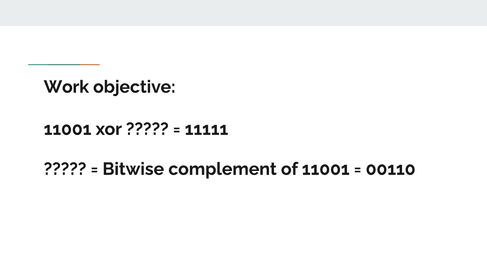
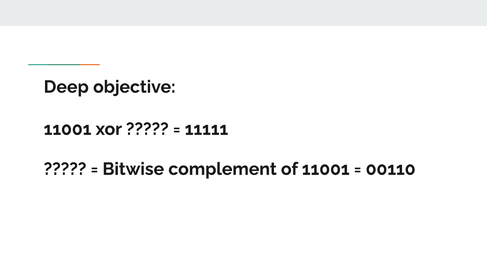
Work: Work -> Deep
